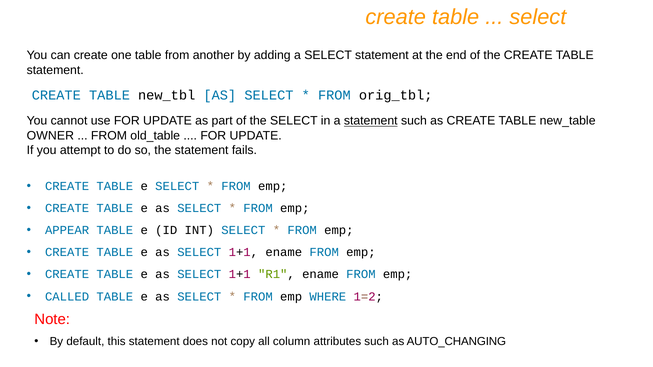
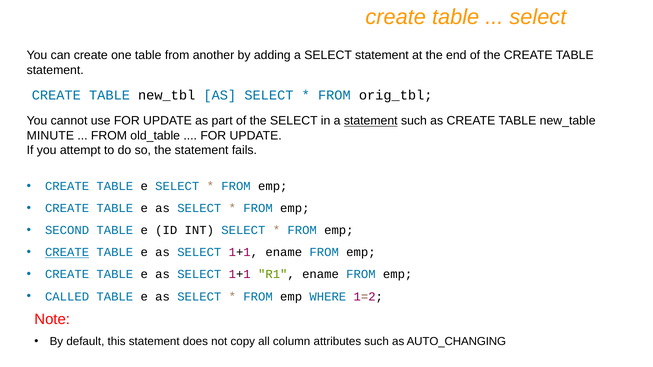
OWNER: OWNER -> MINUTE
APPEAR: APPEAR -> SECOND
CREATE at (67, 253) underline: none -> present
